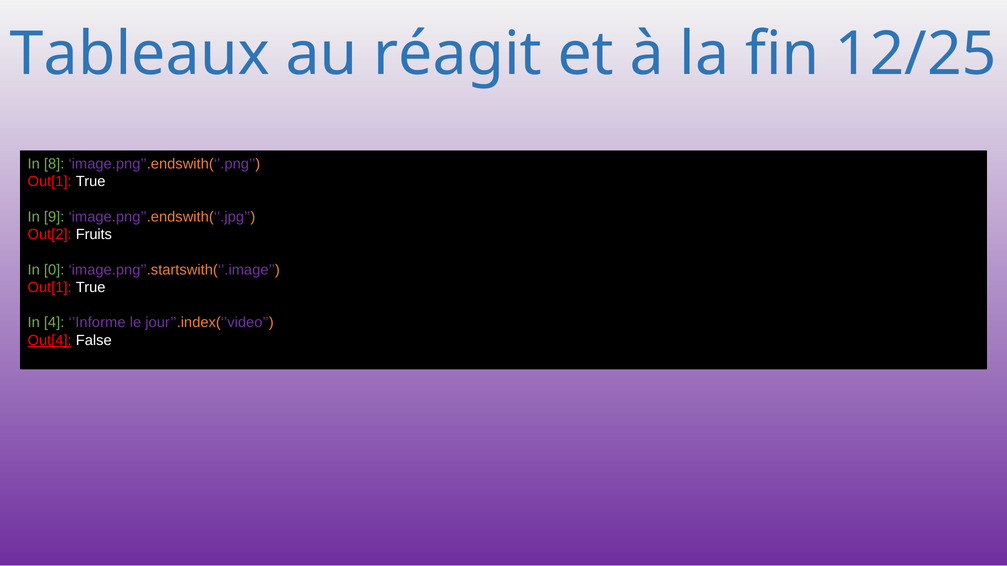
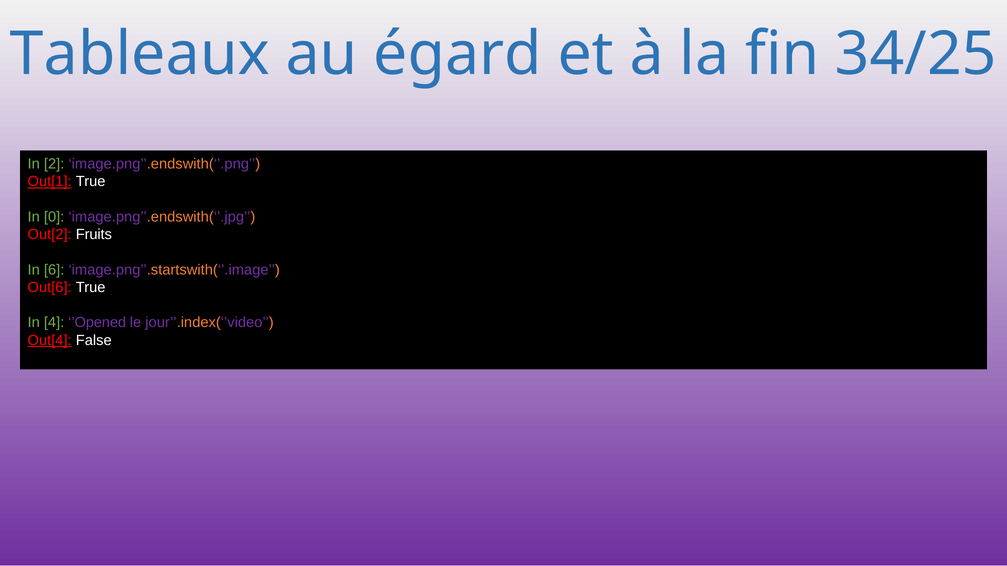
réagit: réagit -> égard
12/25: 12/25 -> 34/25
8: 8 -> 2
Out[1 at (50, 182) underline: none -> present
9: 9 -> 0
0: 0 -> 6
Out[1 at (50, 288): Out[1 -> Out[6
’Informe: ’Informe -> ’Opened
